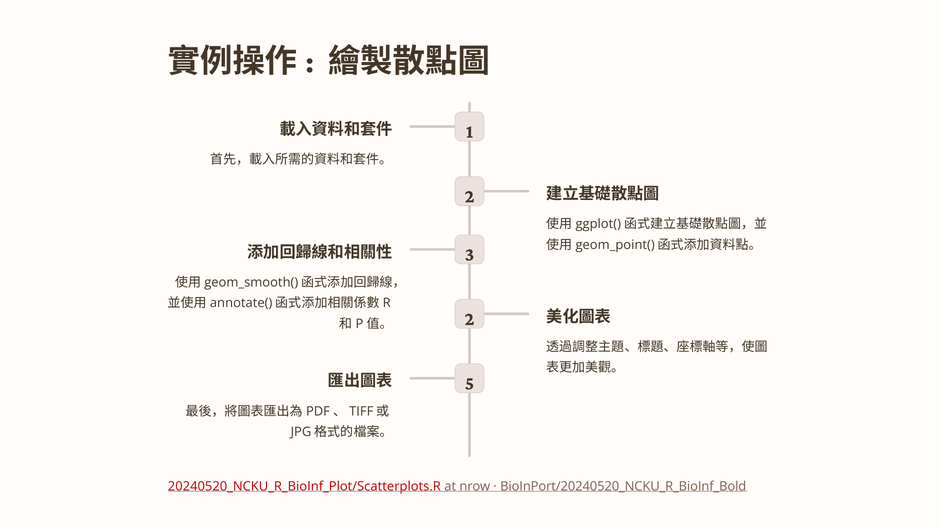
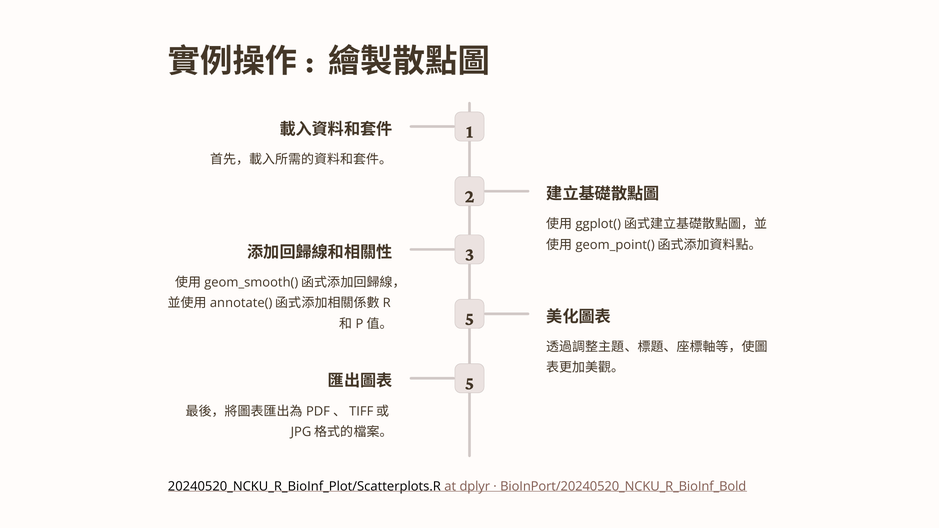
2 at (469, 319): 2 -> 5
20240520_NCKU_R_BioInf_Plot/Scatterplots.R colour: red -> black
nrow: nrow -> dplyr
